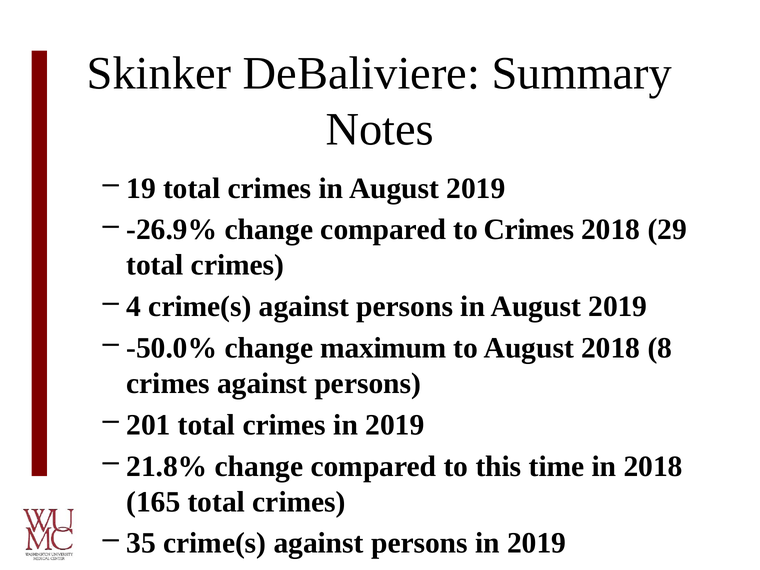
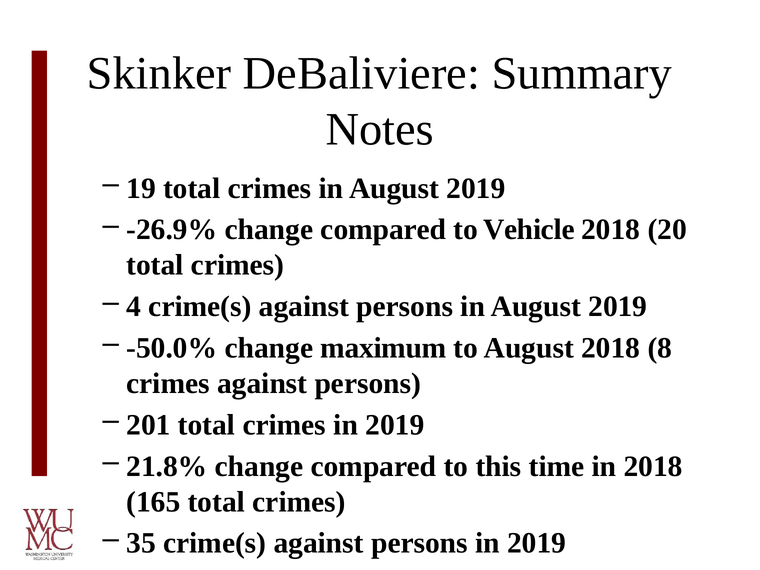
to Crimes: Crimes -> Vehicle
29: 29 -> 20
